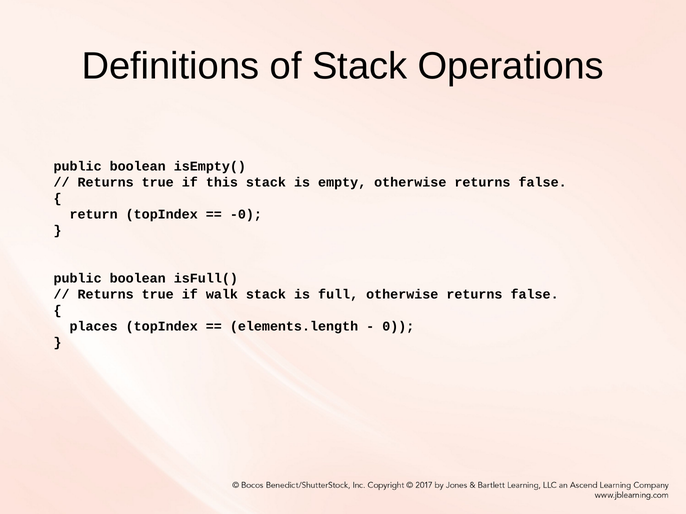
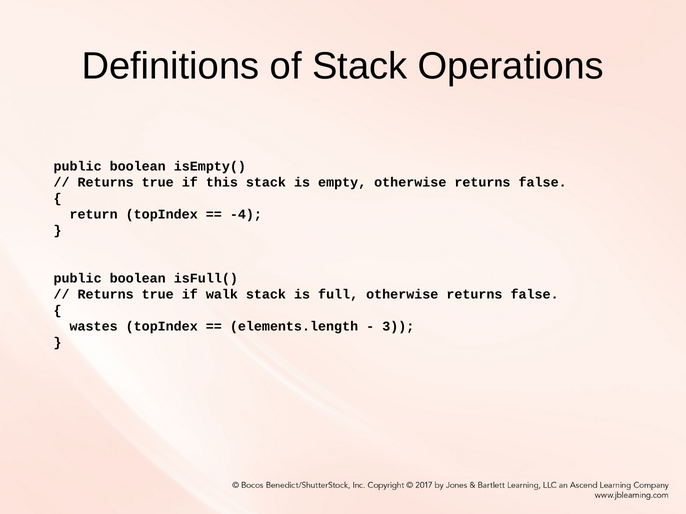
-0: -0 -> -4
places: places -> wastes
0: 0 -> 3
